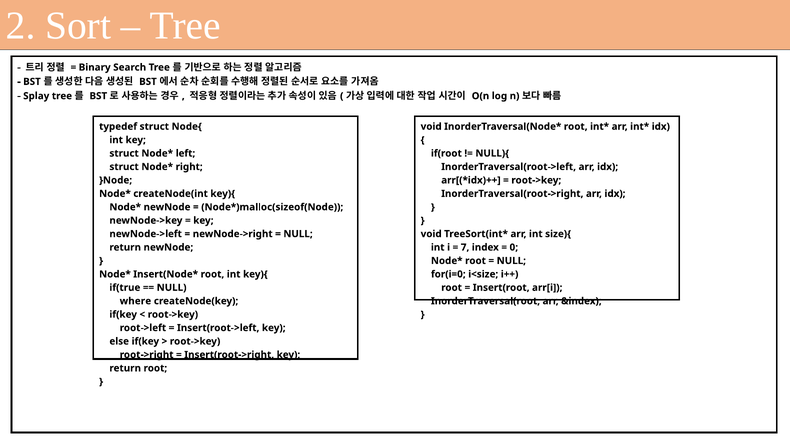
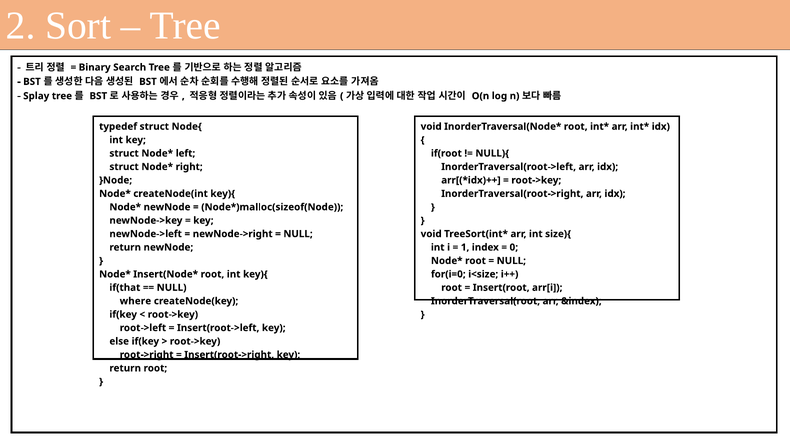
7: 7 -> 1
if(true: if(true -> if(that
